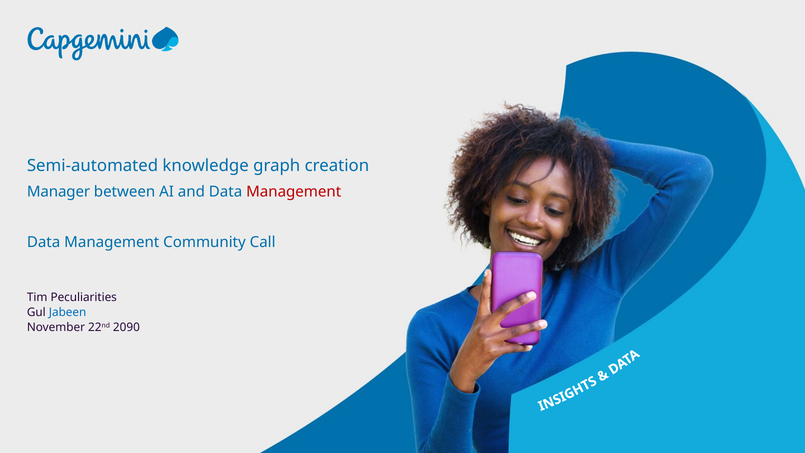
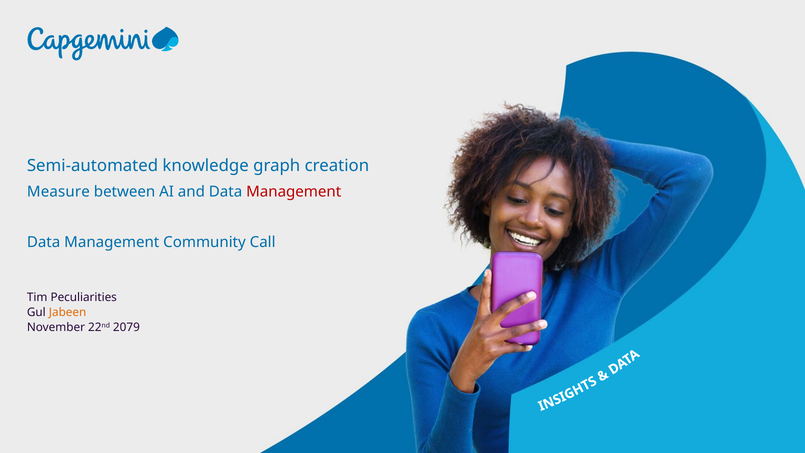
Manager: Manager -> Measure
Jabeen colour: blue -> orange
2090: 2090 -> 2079
